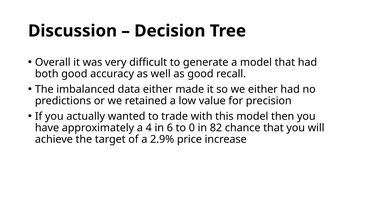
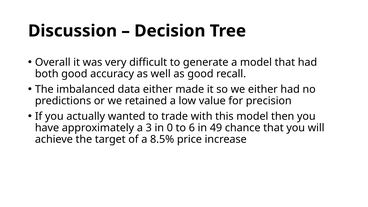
4: 4 -> 3
6: 6 -> 0
0: 0 -> 6
82: 82 -> 49
2.9%: 2.9% -> 8.5%
